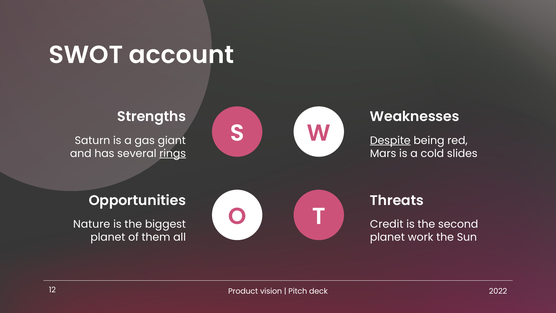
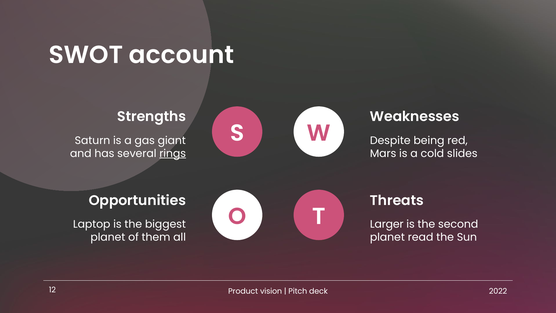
Despite underline: present -> none
Nature: Nature -> Laptop
Credit: Credit -> Larger
work: work -> read
